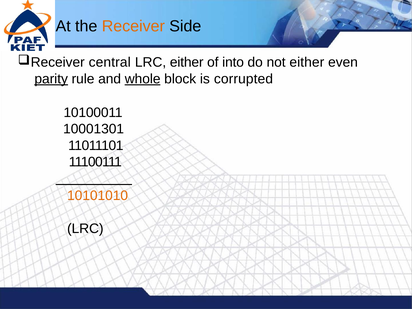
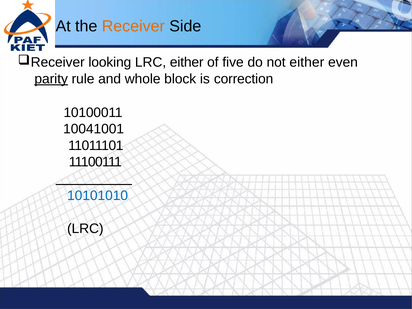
central: central -> looking
into: into -> five
whole underline: present -> none
corrupted: corrupted -> correction
10001301: 10001301 -> 10041001
10101010 colour: orange -> blue
